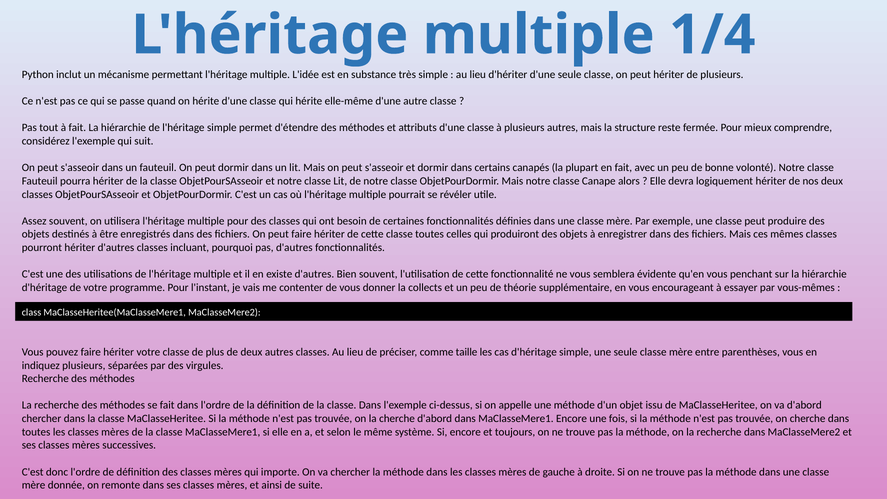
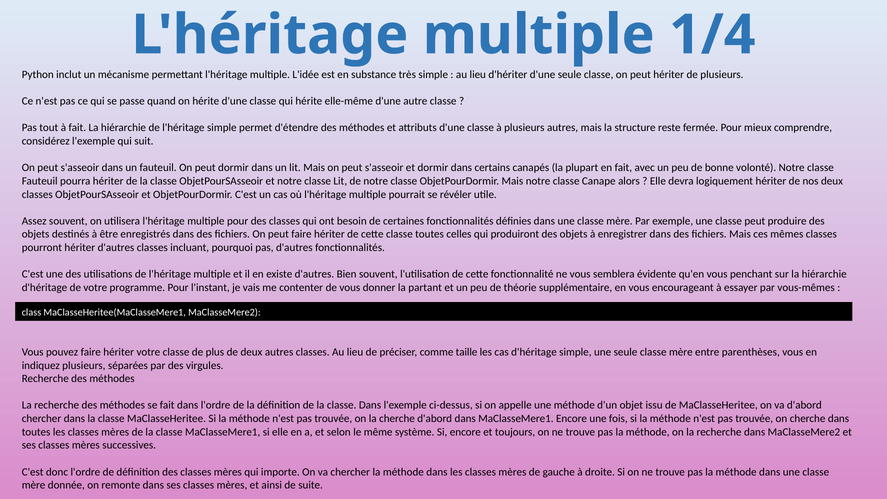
collects: collects -> partant
